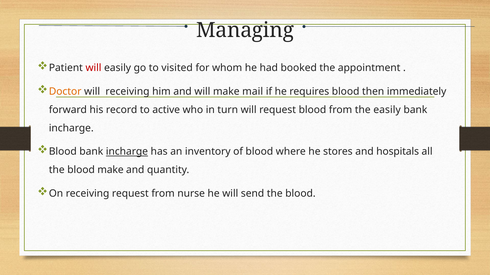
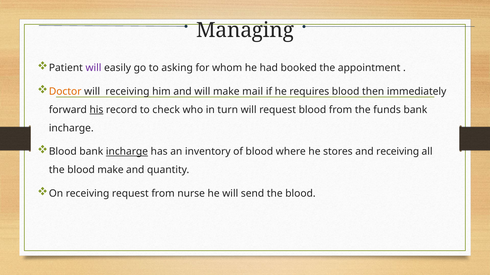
will at (93, 68) colour: red -> purple
visited: visited -> asking
his underline: none -> present
active: active -> check
the easily: easily -> funds
and hospitals: hospitals -> receiving
